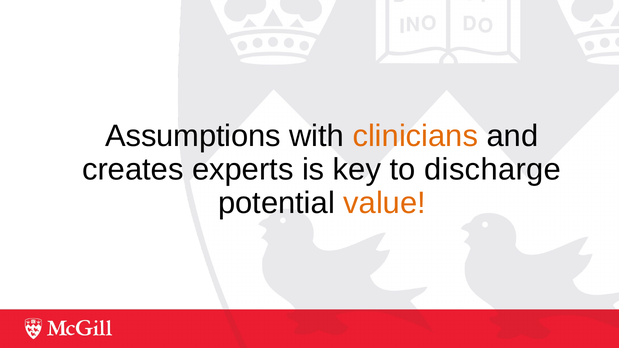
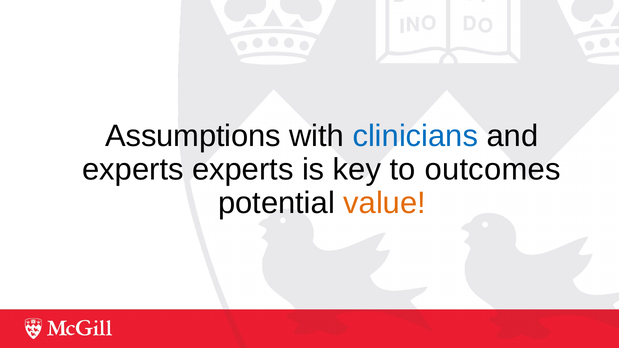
clinicians colour: orange -> blue
creates at (133, 170): creates -> experts
discharge: discharge -> outcomes
